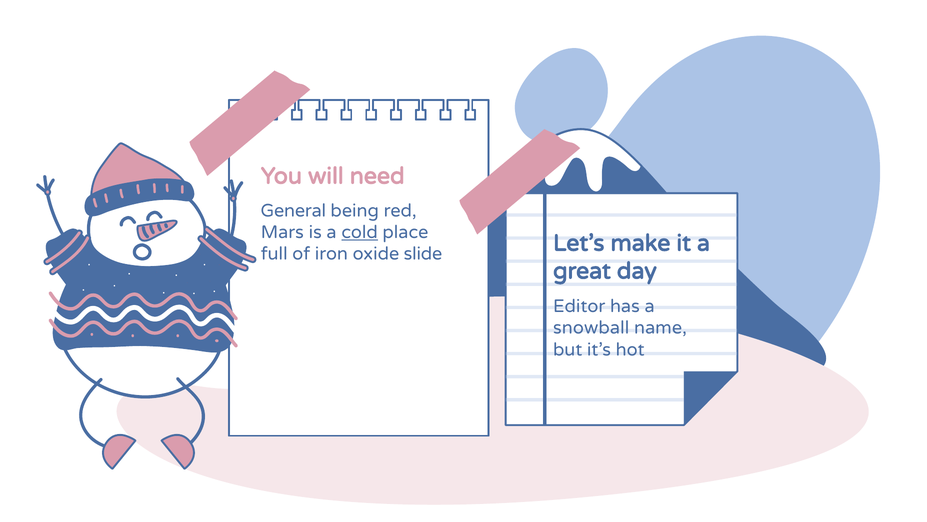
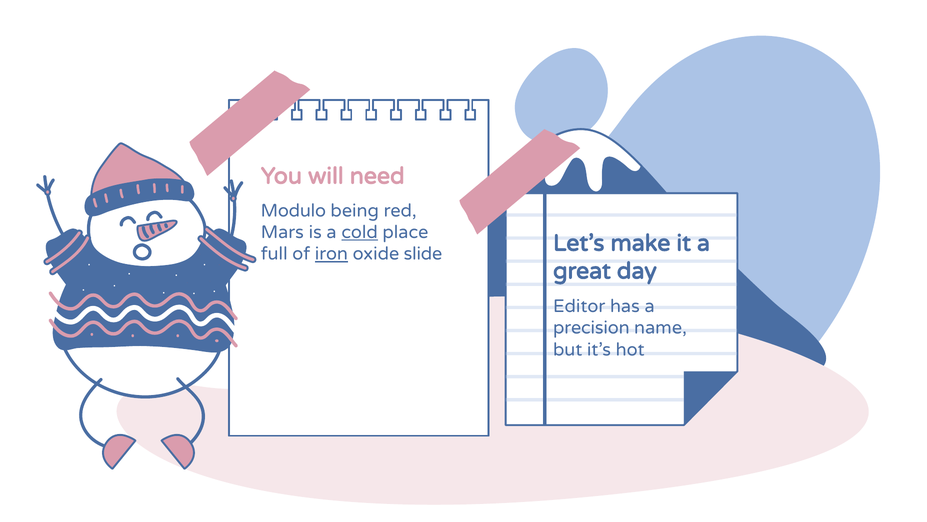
General: General -> Modulo
iron underline: none -> present
snowball: snowball -> precision
